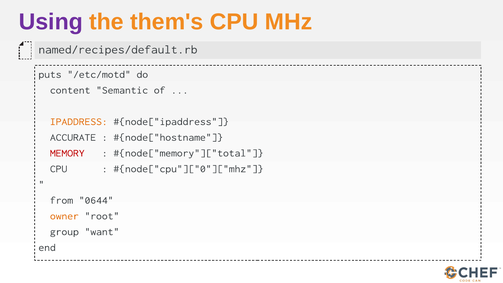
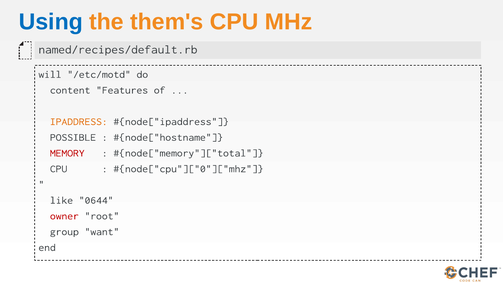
Using colour: purple -> blue
puts: puts -> will
Semantic: Semantic -> Features
ACCURATE: ACCURATE -> POSSIBLE
from: from -> like
owner colour: orange -> red
